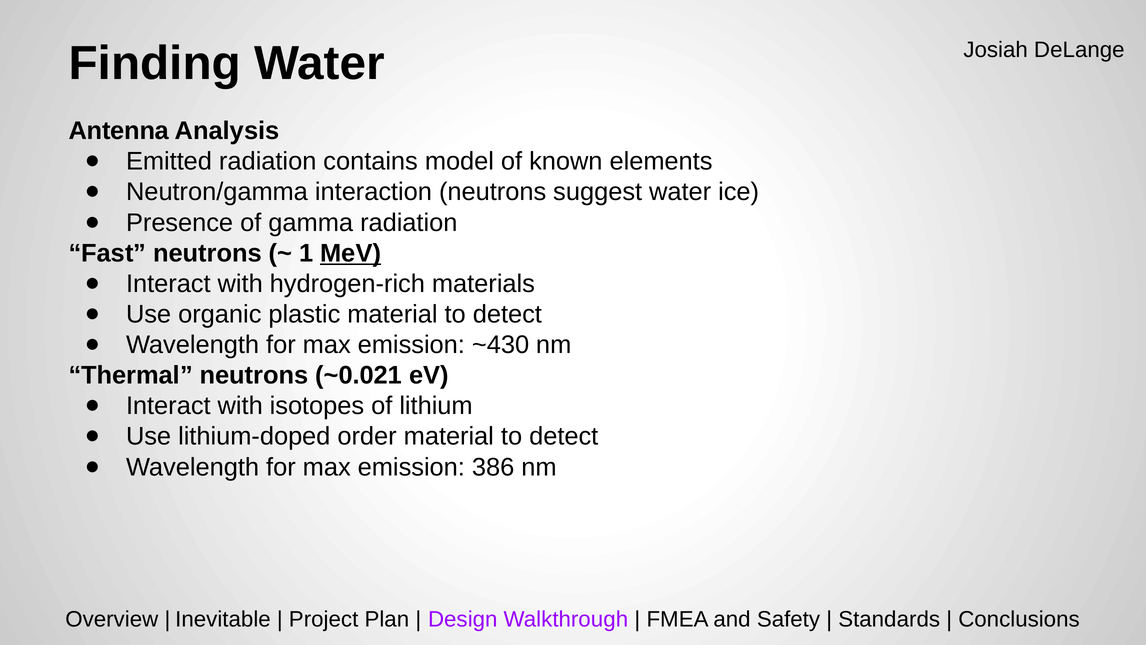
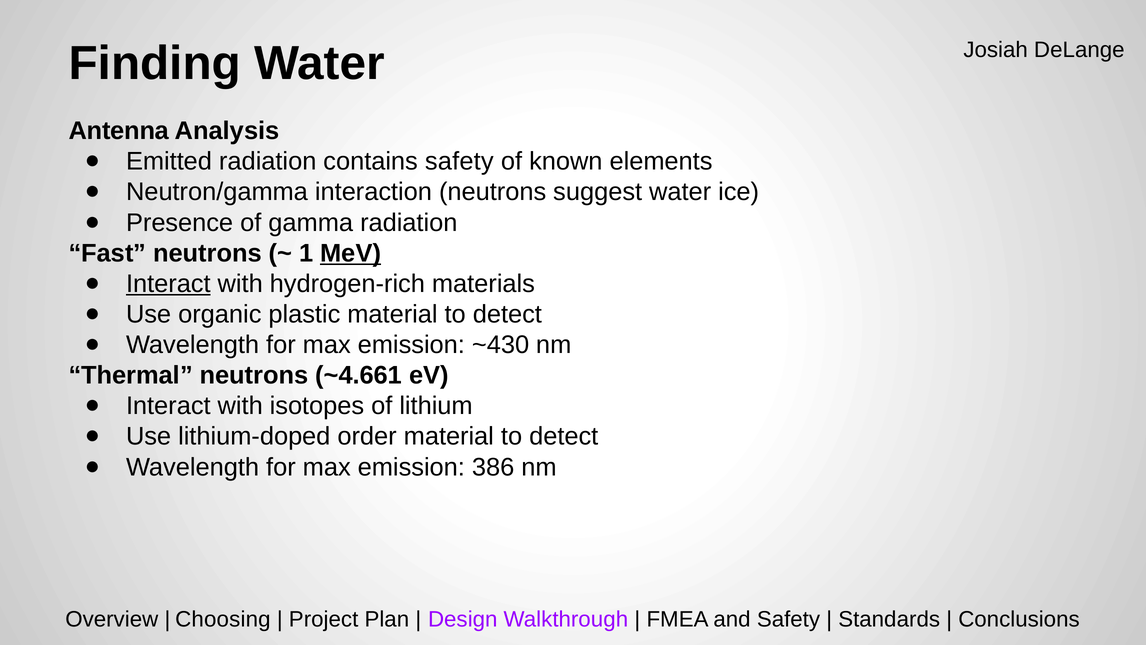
contains model: model -> safety
Interact at (168, 284) underline: none -> present
~0.021: ~0.021 -> ~4.661
Inevitable: Inevitable -> Choosing
